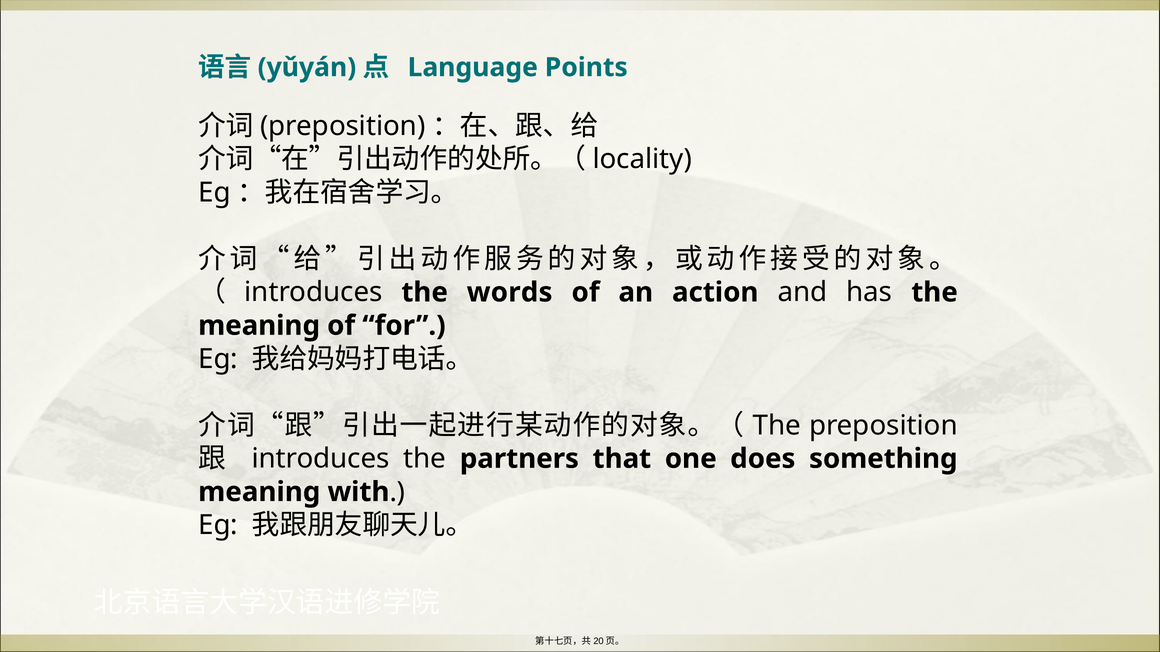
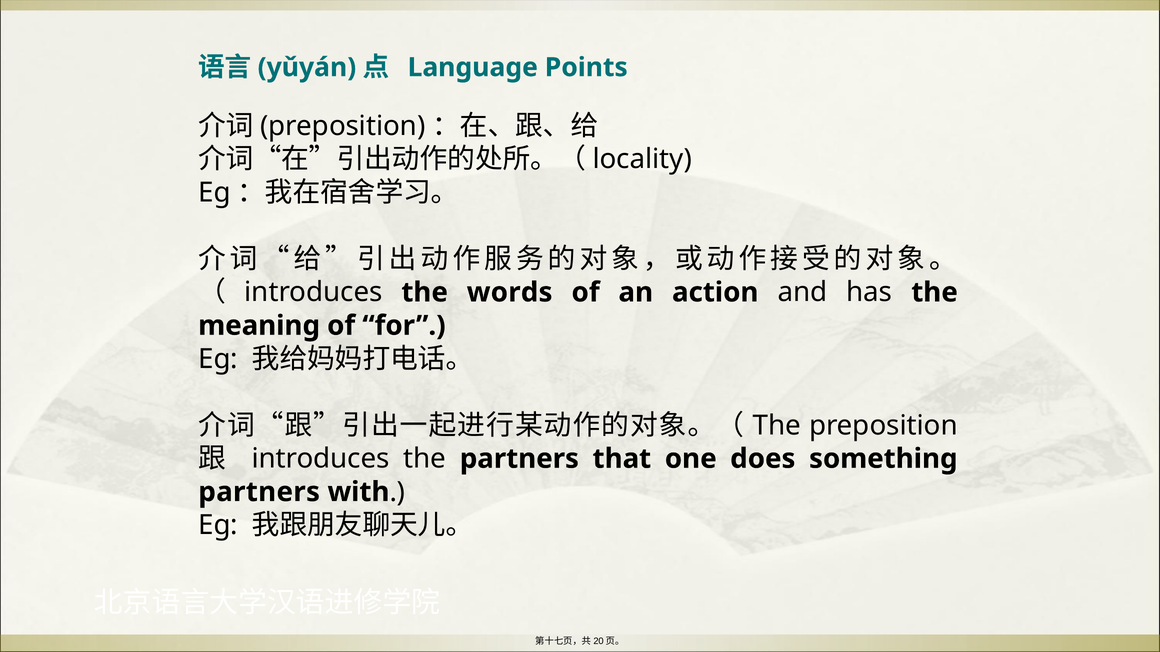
meaning at (259, 492): meaning -> partners
